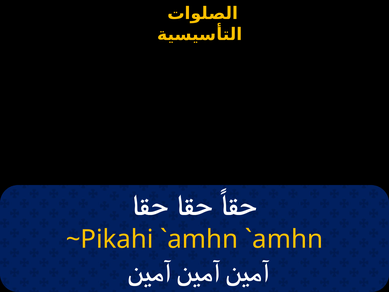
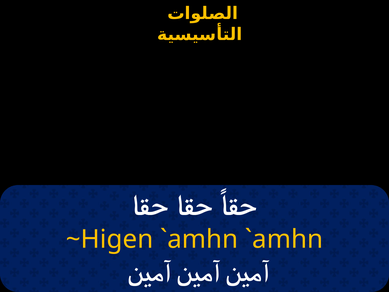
~Pikahi: ~Pikahi -> ~Higen
